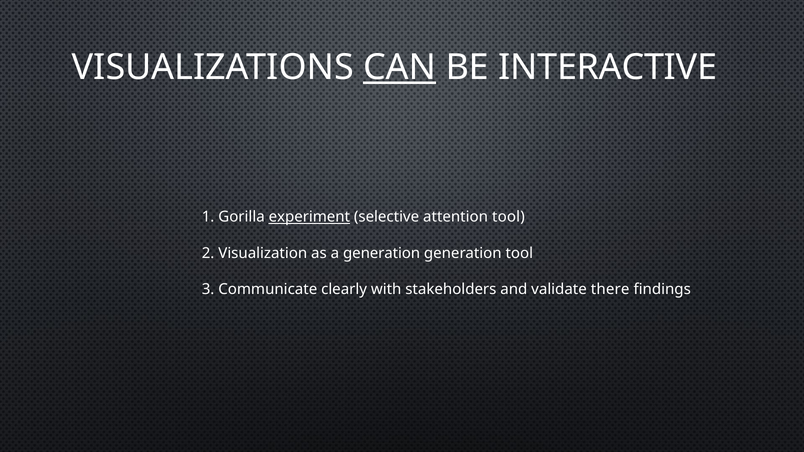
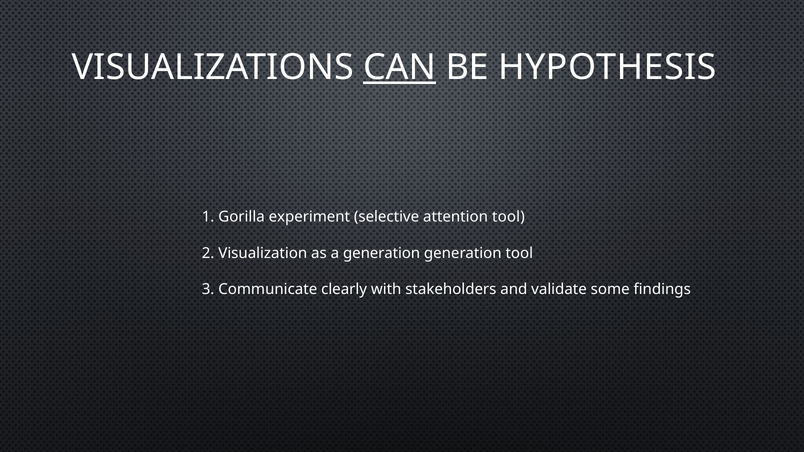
INTERACTIVE: INTERACTIVE -> HYPOTHESIS
experiment underline: present -> none
there: there -> some
